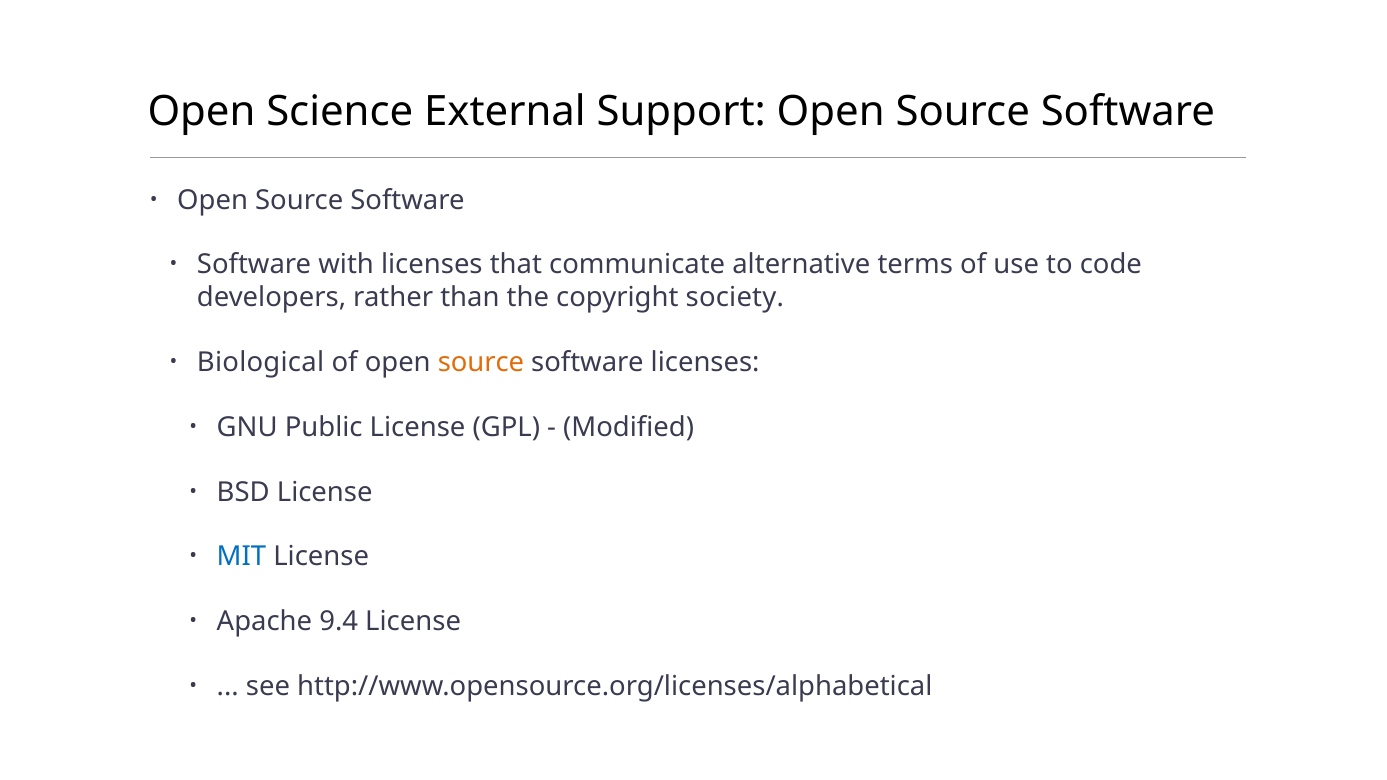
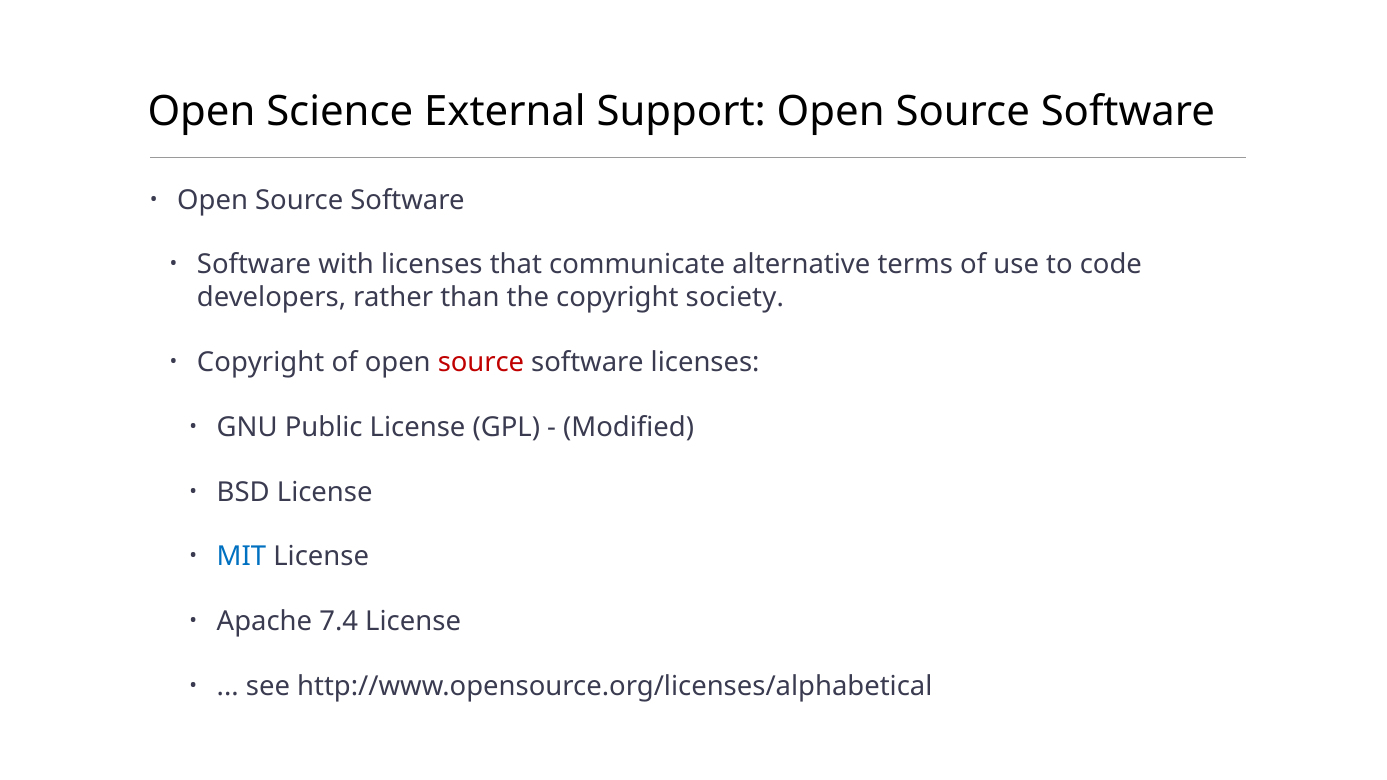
Biological at (261, 363): Biological -> Copyright
source at (481, 363) colour: orange -> red
9.4: 9.4 -> 7.4
